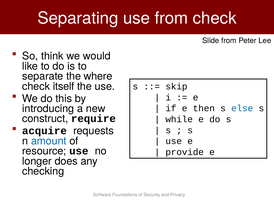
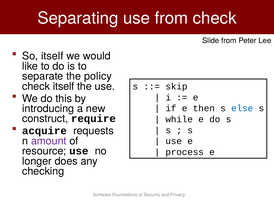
So think: think -> itself
where: where -> policy
amount colour: blue -> purple
provide: provide -> process
